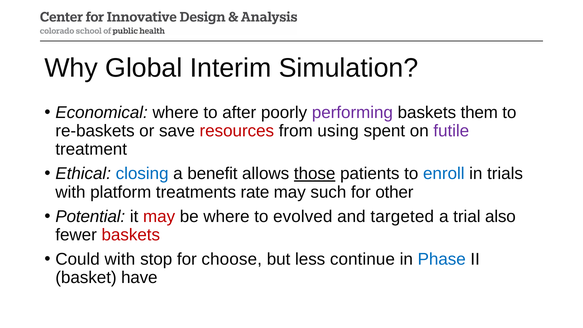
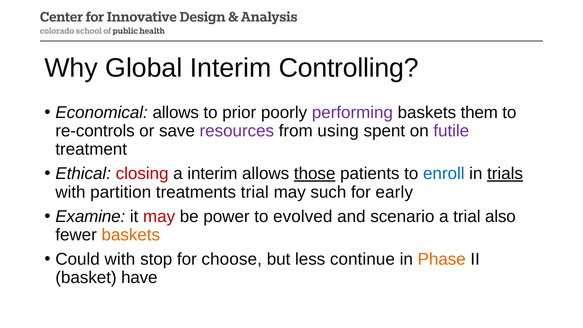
Simulation: Simulation -> Controlling
Economical where: where -> allows
after: after -> prior
re-baskets: re-baskets -> re-controls
resources colour: red -> purple
closing colour: blue -> red
a benefit: benefit -> interim
trials underline: none -> present
platform: platform -> partition
treatments rate: rate -> trial
other: other -> early
Potential: Potential -> Examine
be where: where -> power
targeted: targeted -> scenario
baskets at (131, 235) colour: red -> orange
Phase colour: blue -> orange
